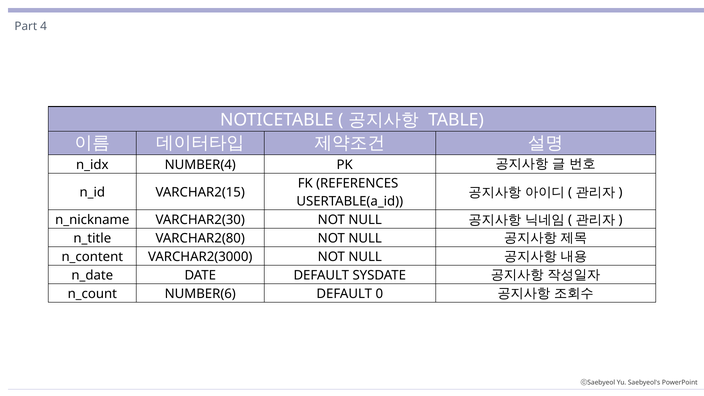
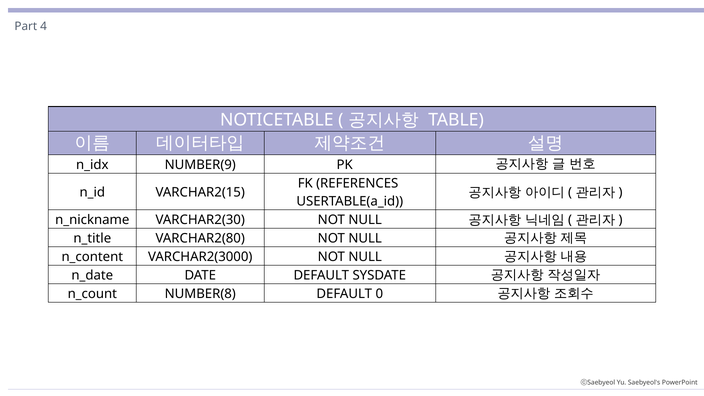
NUMBER(4: NUMBER(4 -> NUMBER(9
NUMBER(6: NUMBER(6 -> NUMBER(8
